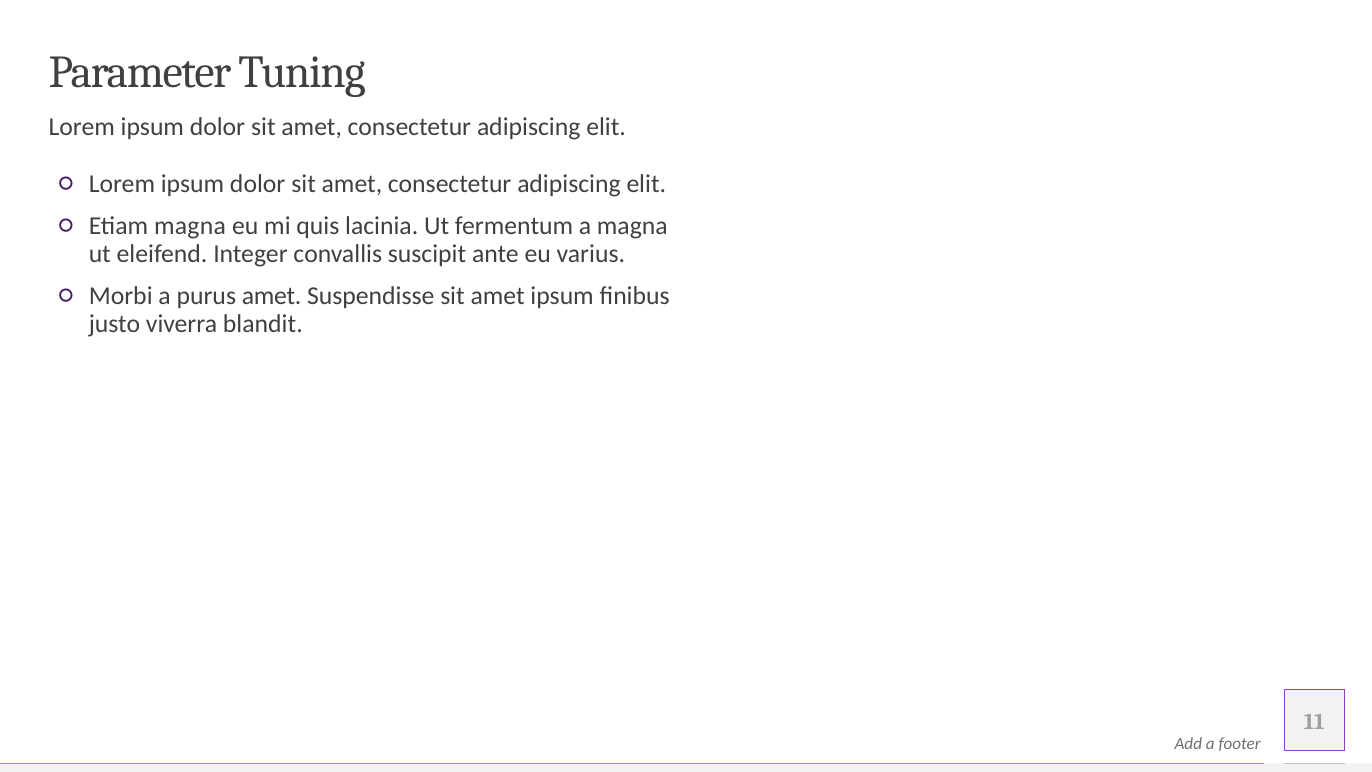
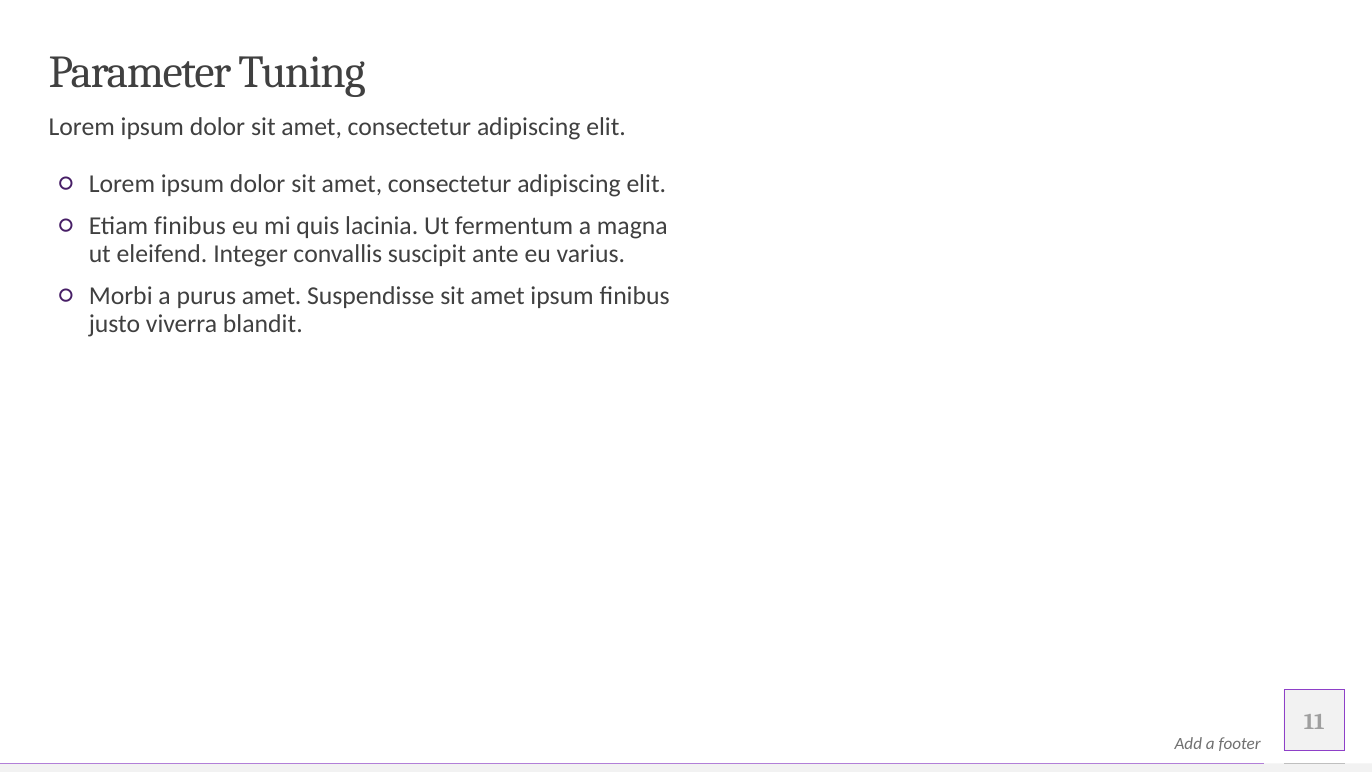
Etiam magna: magna -> finibus
